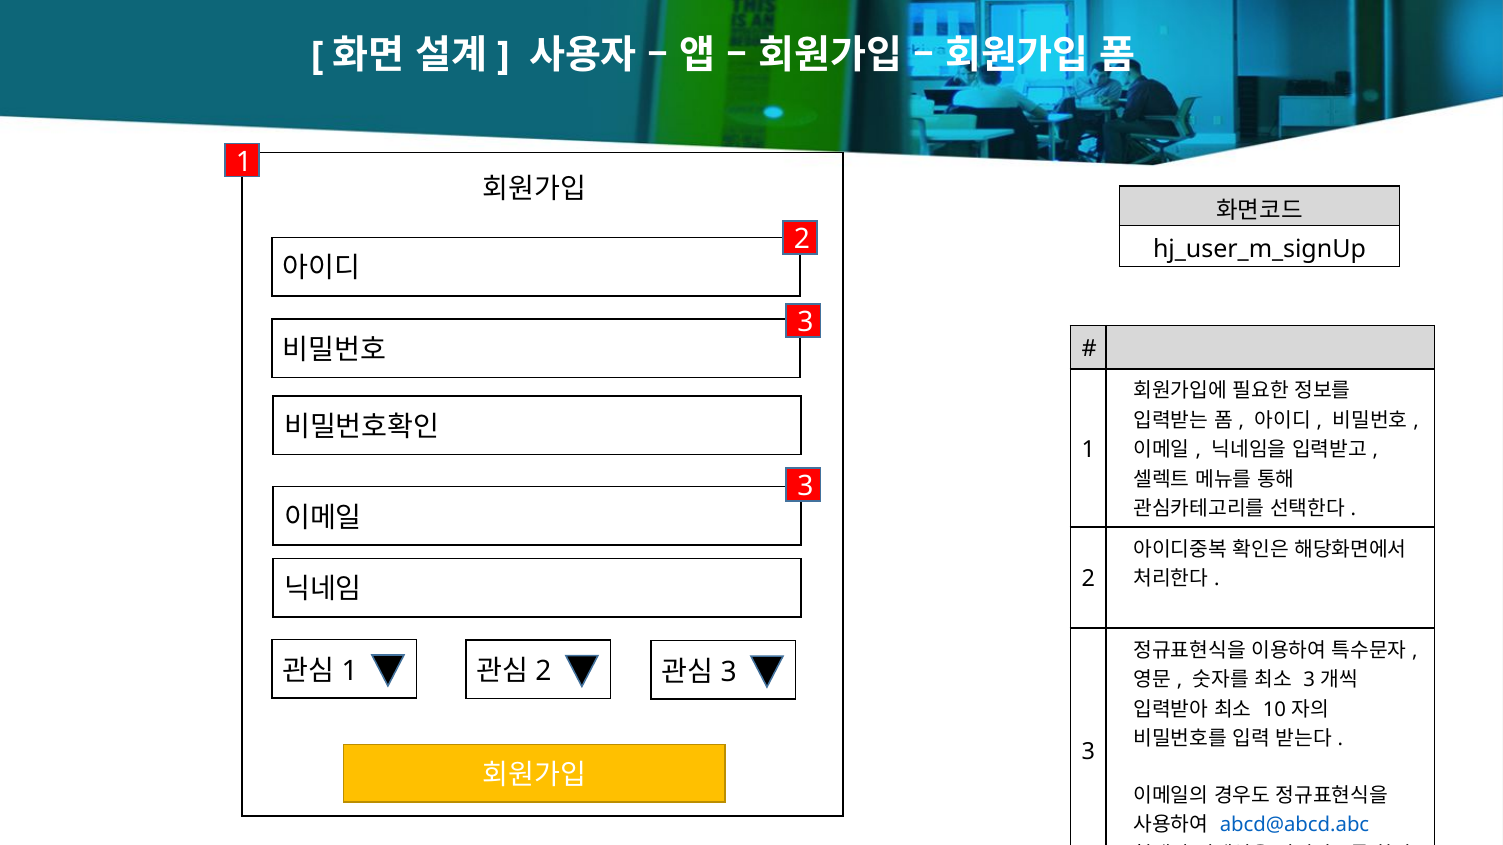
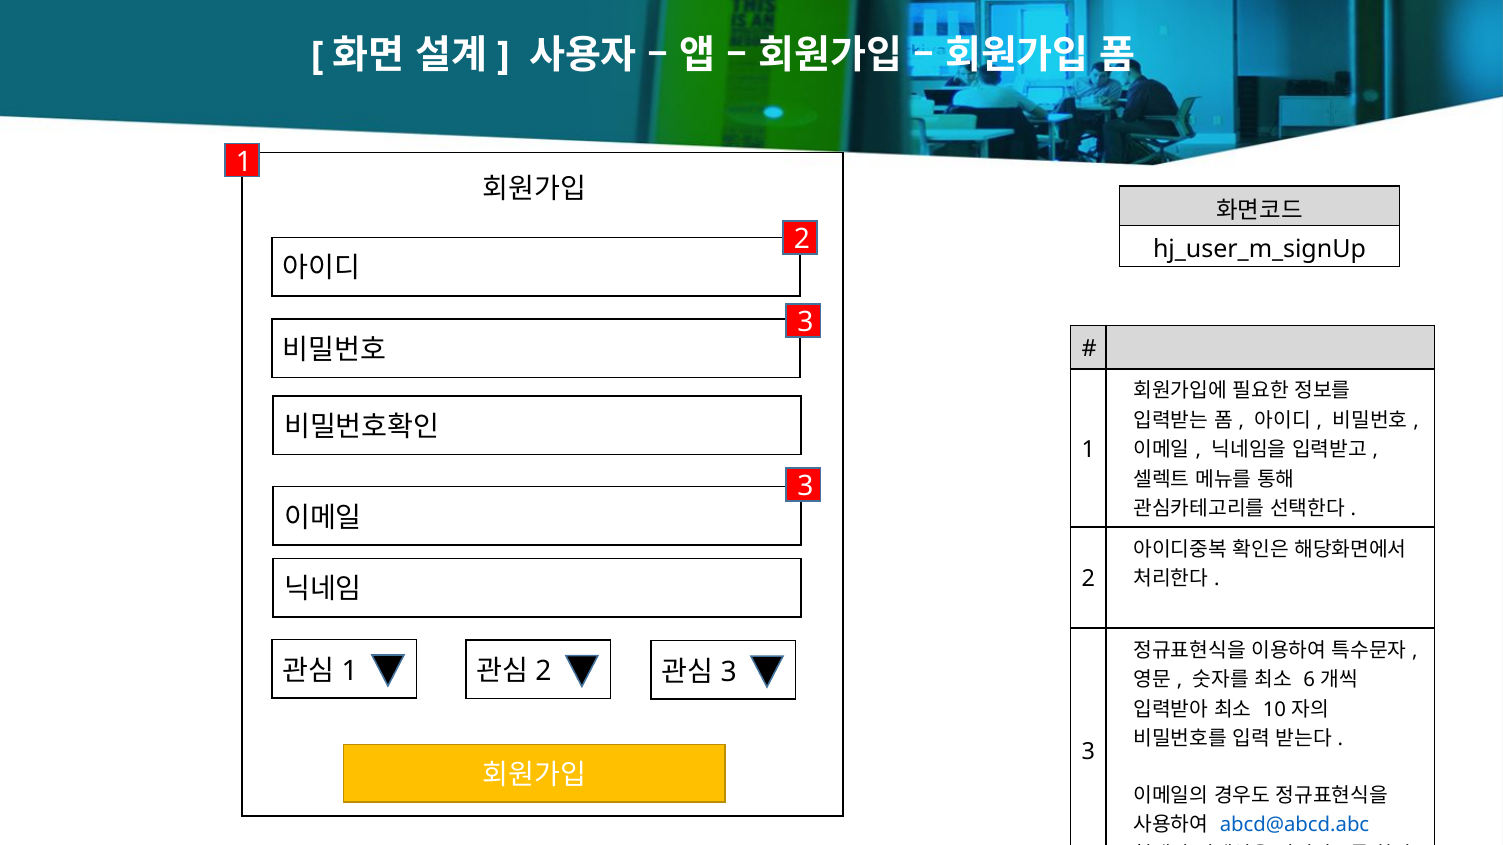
3 at (1309, 680): 3 -> 6
